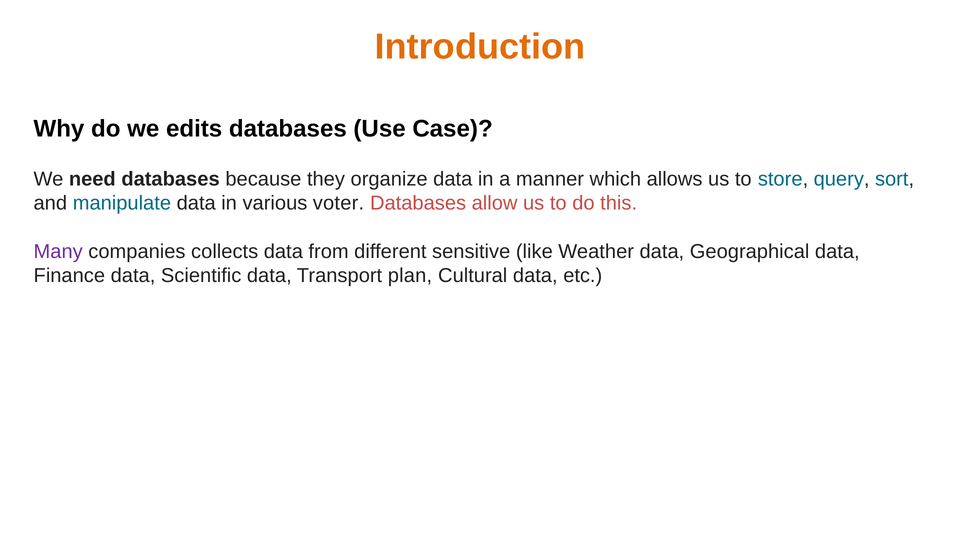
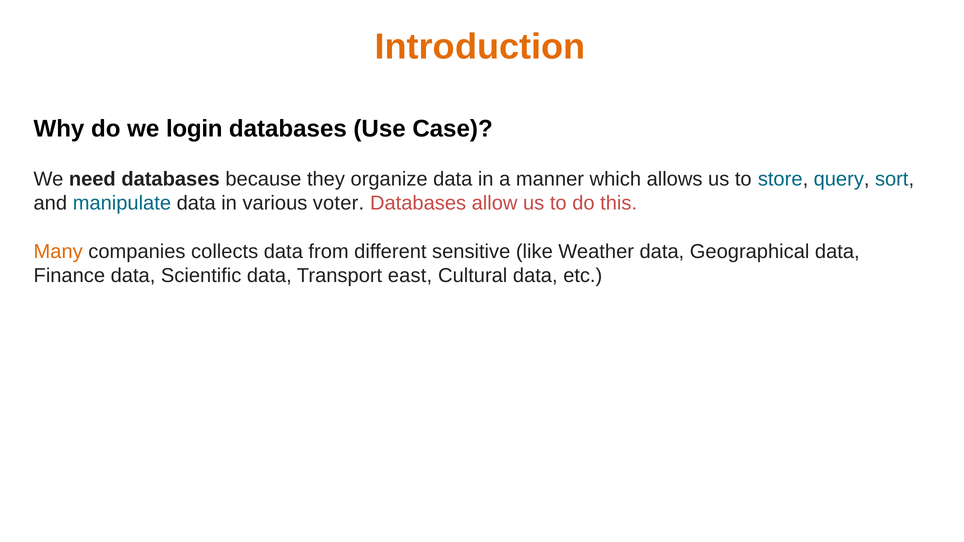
edits: edits -> login
Many colour: purple -> orange
plan: plan -> east
